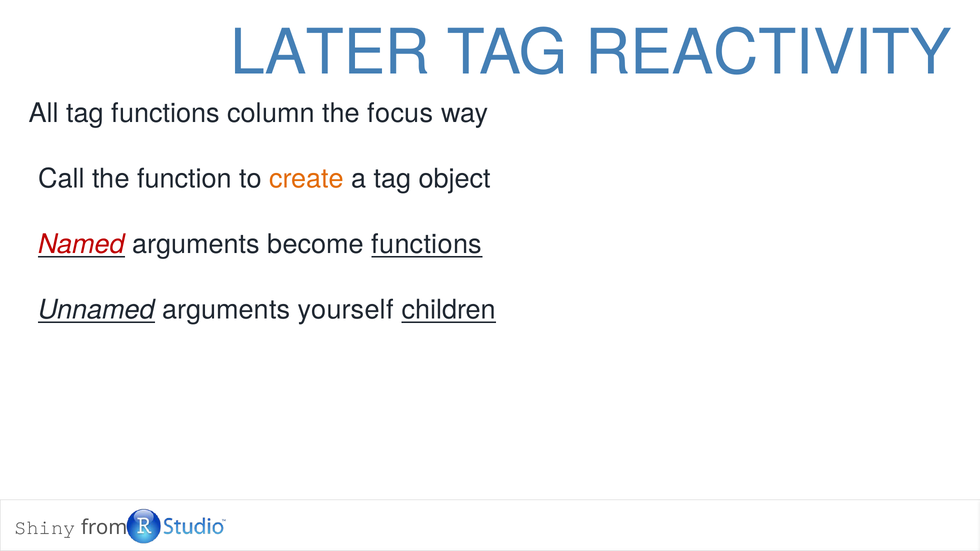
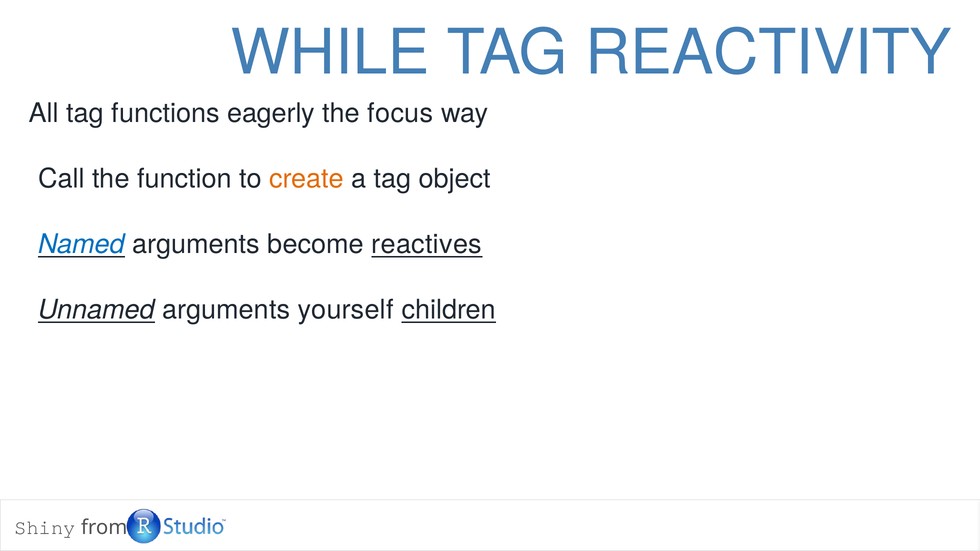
LATER: LATER -> WHILE
column: column -> eagerly
Named colour: red -> blue
become functions: functions -> reactives
